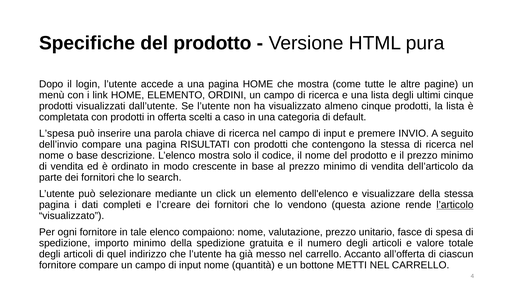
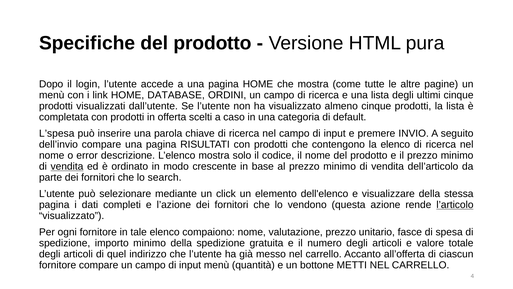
HOME ELEMENTO: ELEMENTO -> DATABASE
la stessa: stessa -> elenco
o base: base -> error
vendita at (67, 166) underline: none -> present
l’creare: l’creare -> l’azione
input nome: nome -> menù
